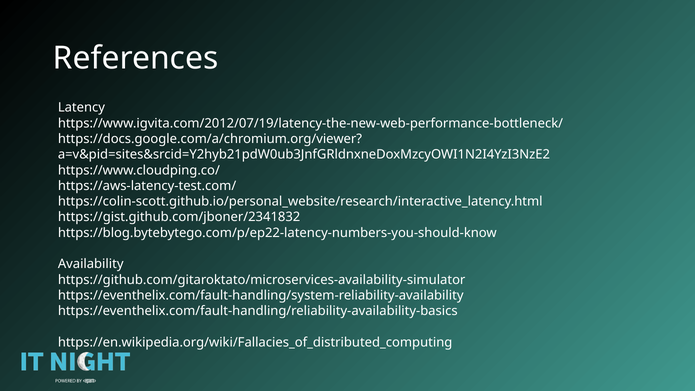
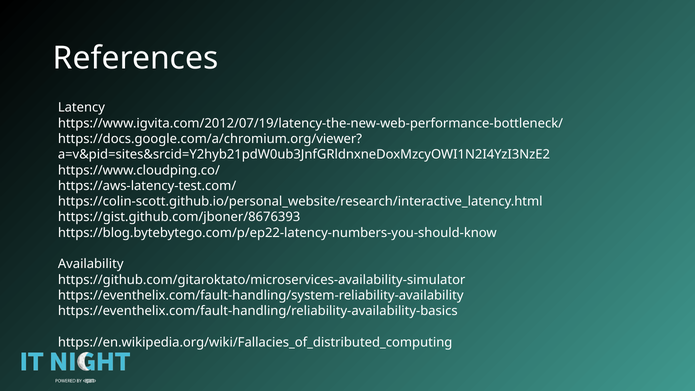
https://gist.github.com/jboner/2341832: https://gist.github.com/jboner/2341832 -> https://gist.github.com/jboner/8676393
